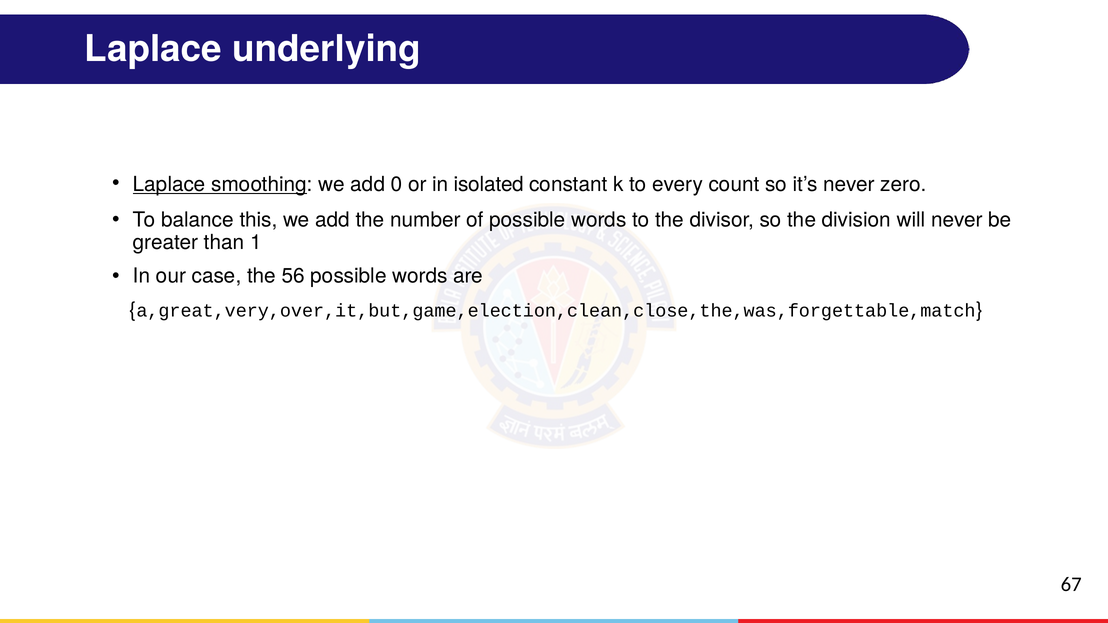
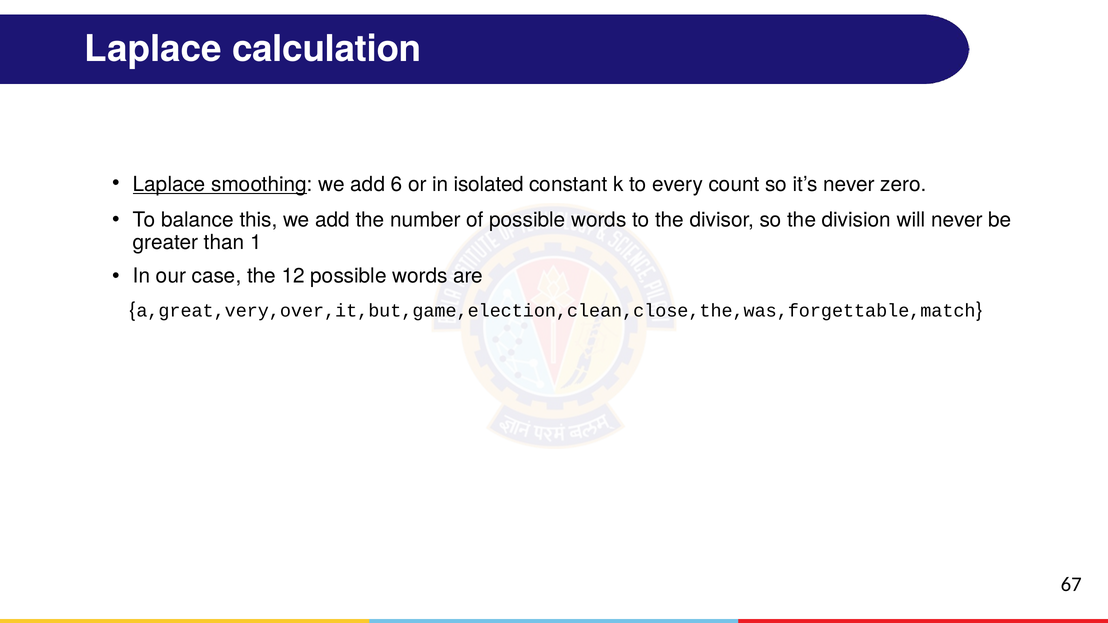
underlying: underlying -> calculation
0: 0 -> 6
56: 56 -> 12
